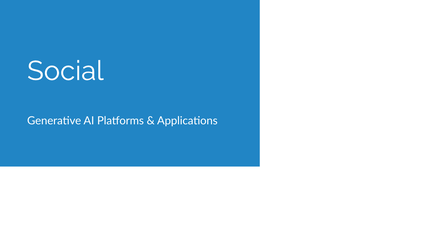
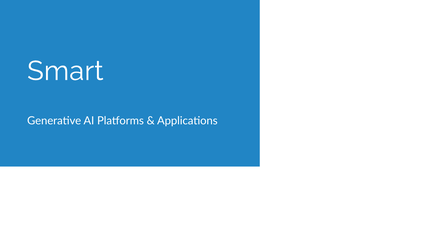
Social: Social -> Smart
